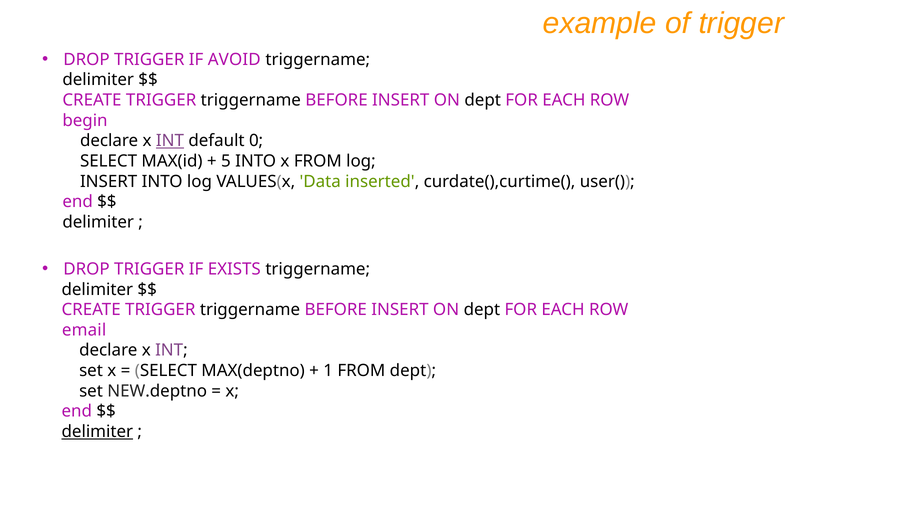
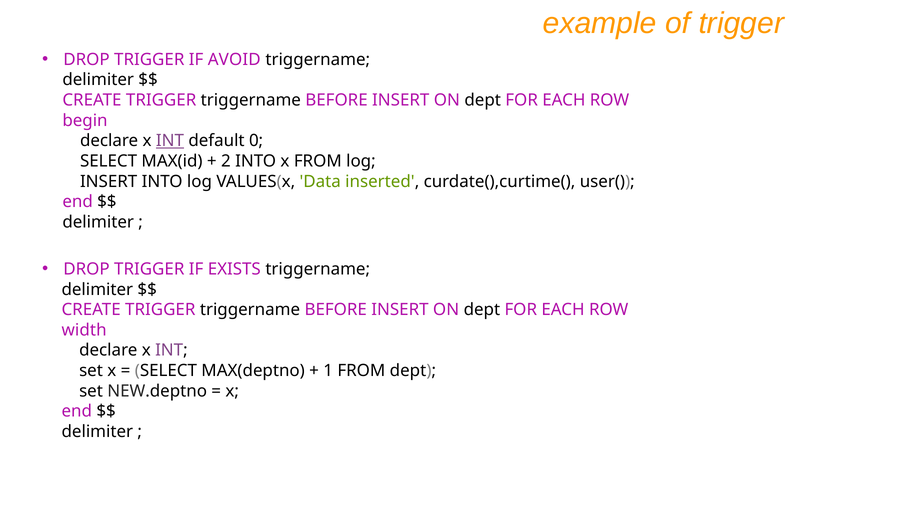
5: 5 -> 2
email: email -> width
delimiter at (97, 432) underline: present -> none
